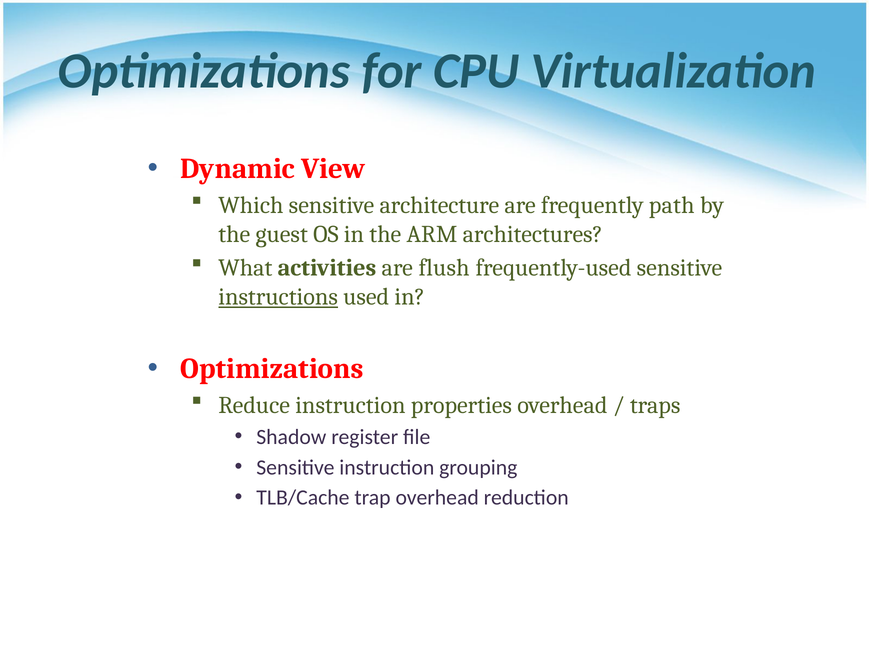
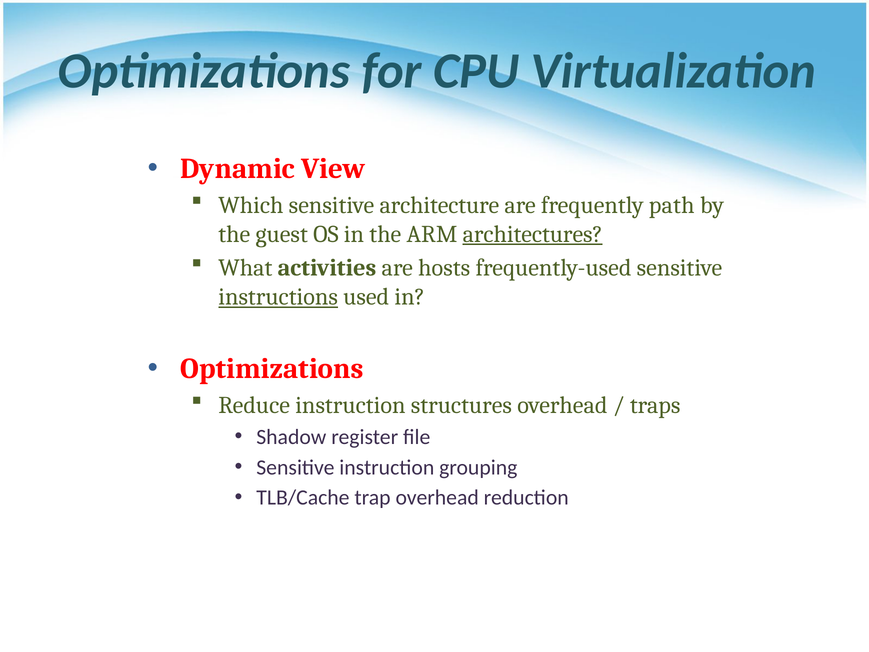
architectures underline: none -> present
flush: flush -> hosts
properties: properties -> structures
